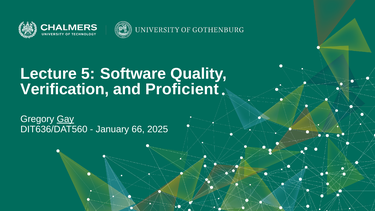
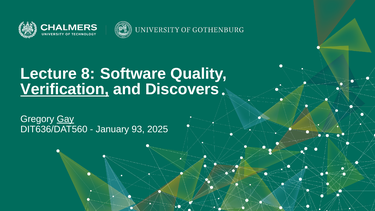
5: 5 -> 8
Verification underline: none -> present
Proficient: Proficient -> Discovers
66: 66 -> 93
